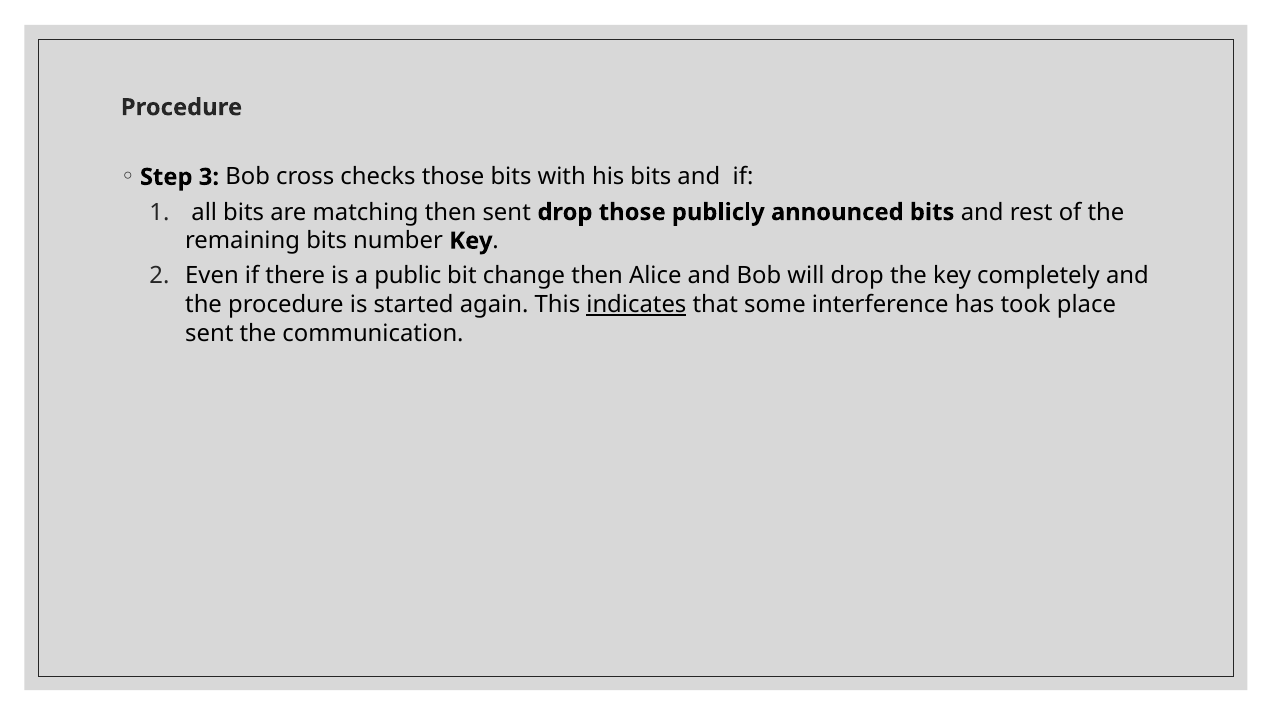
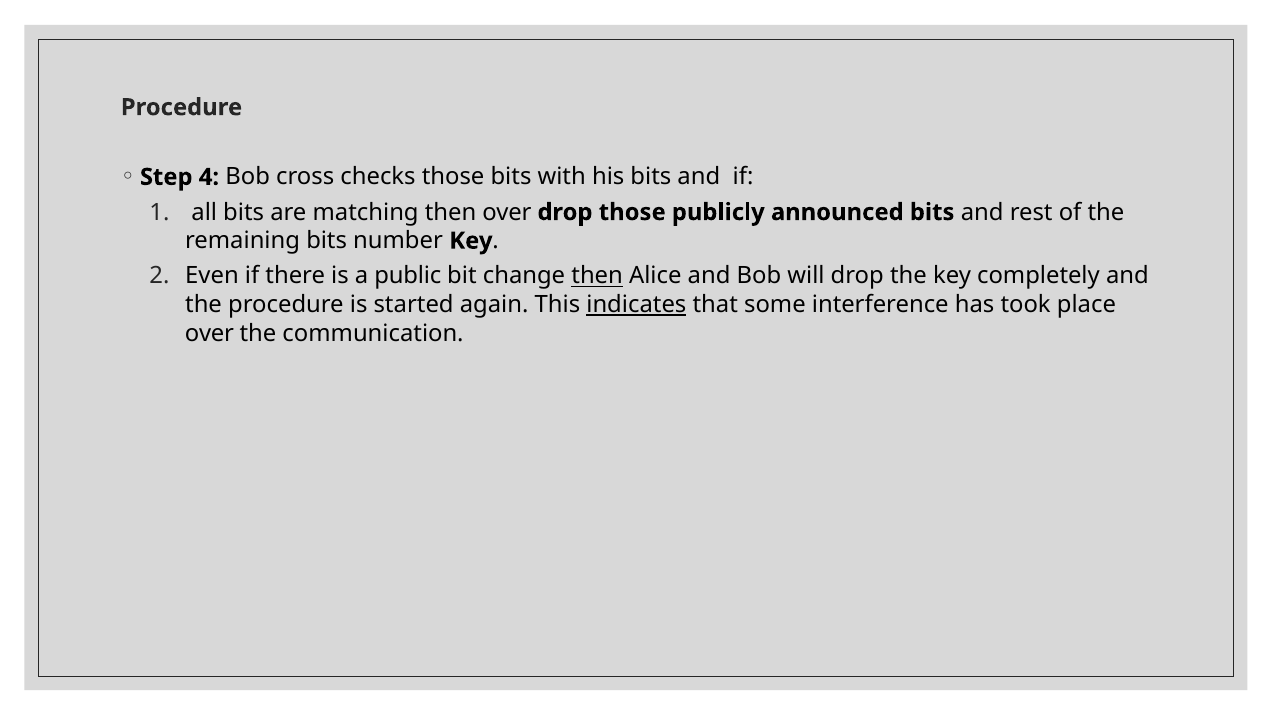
3: 3 -> 4
then sent: sent -> over
then at (597, 276) underline: none -> present
sent at (209, 333): sent -> over
